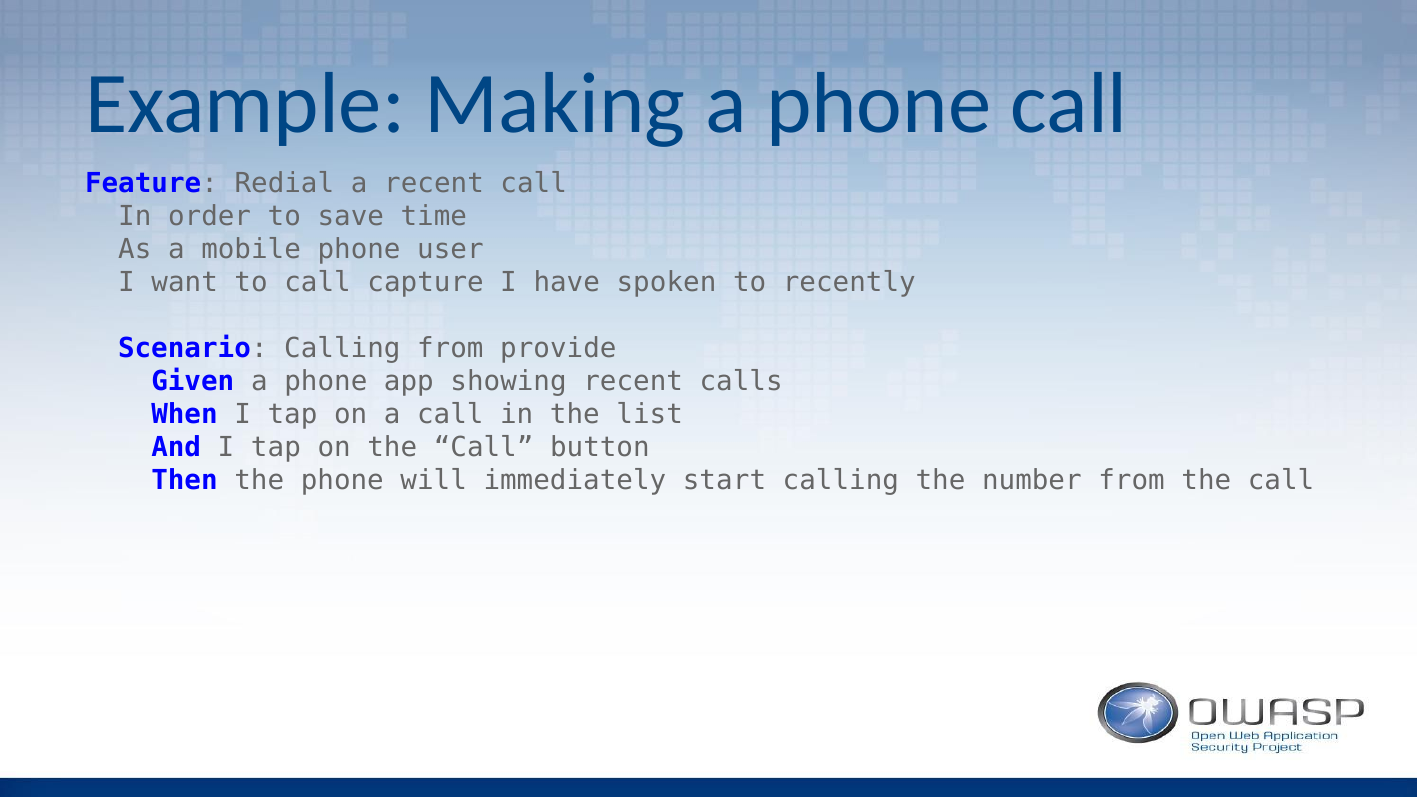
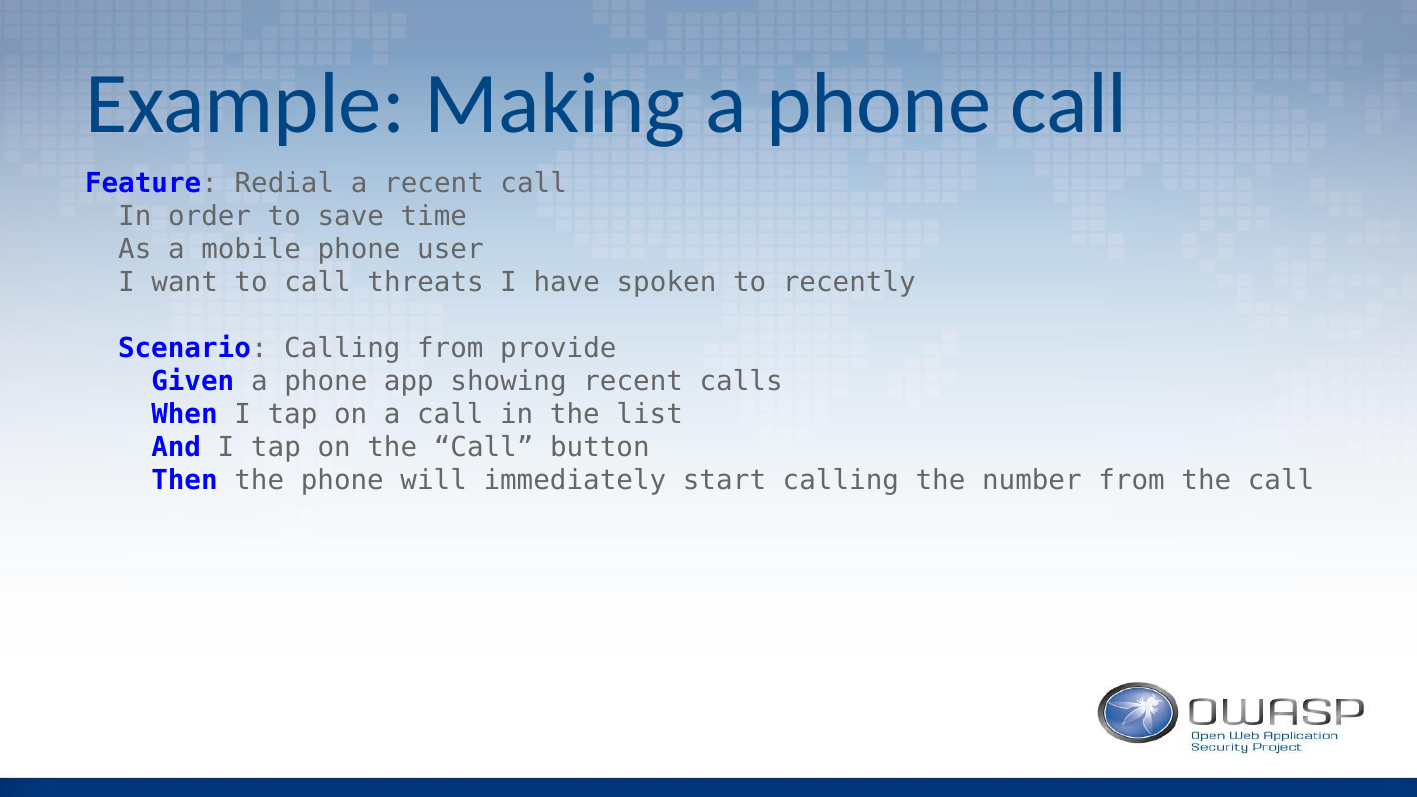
capture: capture -> threats
